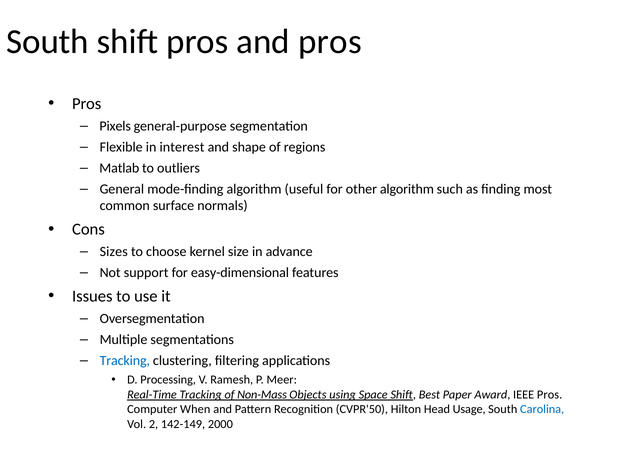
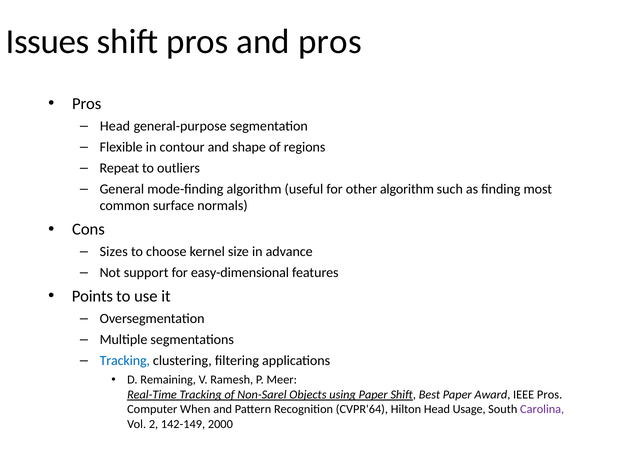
South at (48, 42): South -> Issues
Pixels at (115, 126): Pixels -> Head
interest: interest -> contour
Matlab: Matlab -> Repeat
Issues: Issues -> Points
Processing: Processing -> Remaining
Non-Mass: Non-Mass -> Non-Sarel
using Space: Space -> Paper
CVPR'50: CVPR'50 -> CVPR'64
Carolina colour: blue -> purple
